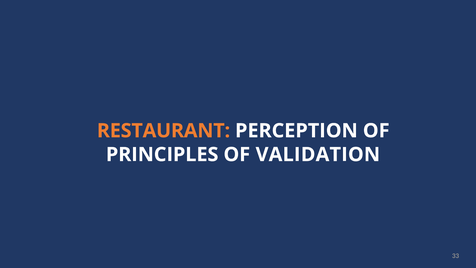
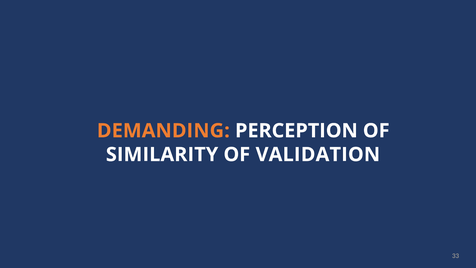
RESTAURANT: RESTAURANT -> DEMANDING
PRINCIPLES: PRINCIPLES -> SIMILARITY
